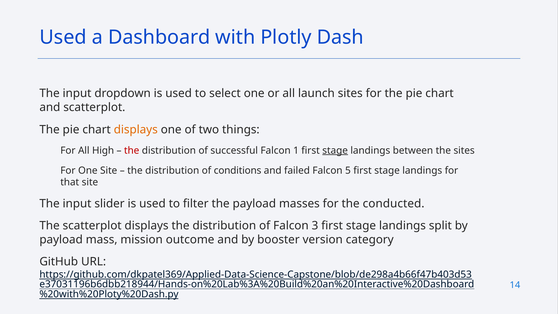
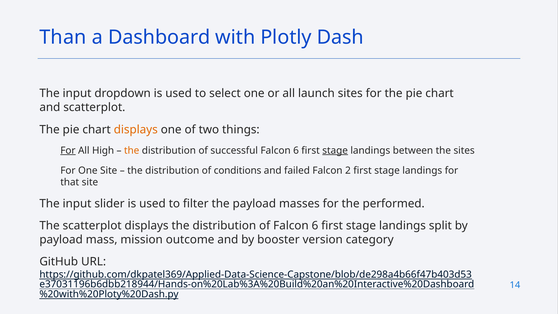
Used at (63, 37): Used -> Than
For at (68, 150) underline: none -> present
the at (132, 150) colour: red -> orange
successful Falcon 1: 1 -> 6
5: 5 -> 2
conducted: conducted -> performed
of Falcon 3: 3 -> 6
